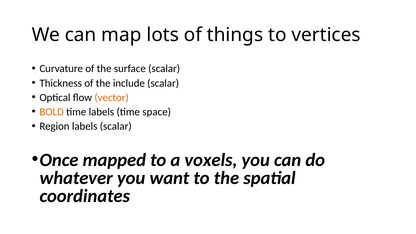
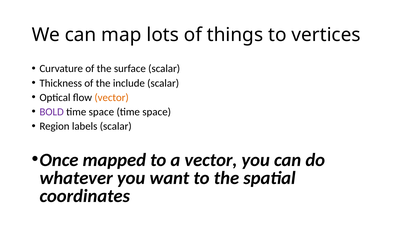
BOLD colour: orange -> purple
labels at (101, 112): labels -> space
a voxels: voxels -> vector
